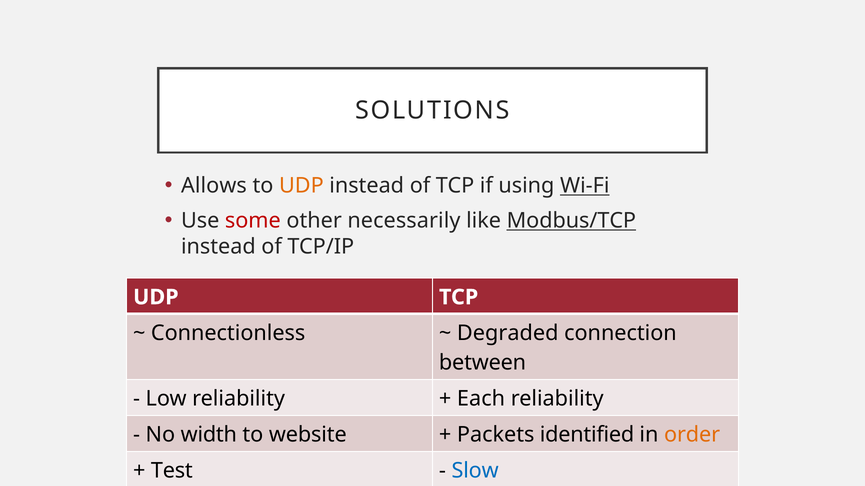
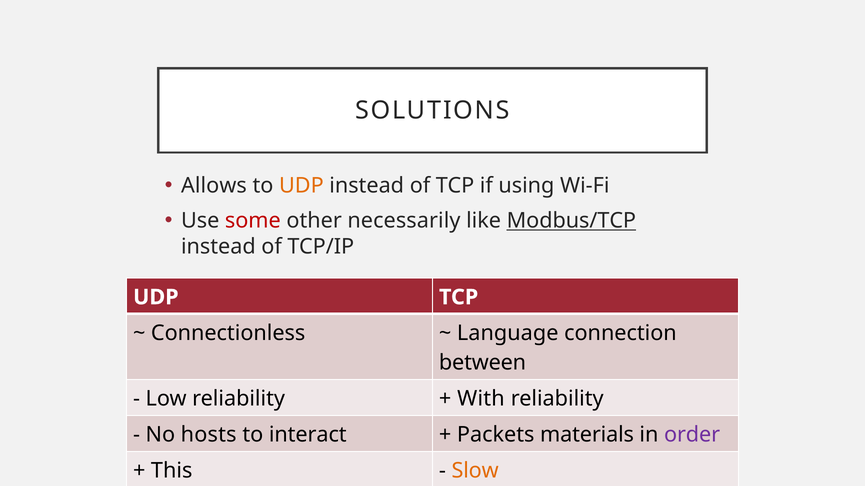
Wi-Fi underline: present -> none
Degraded: Degraded -> Language
Each: Each -> With
width: width -> hosts
website: website -> interact
identified: identified -> materials
order colour: orange -> purple
Test: Test -> This
Slow colour: blue -> orange
